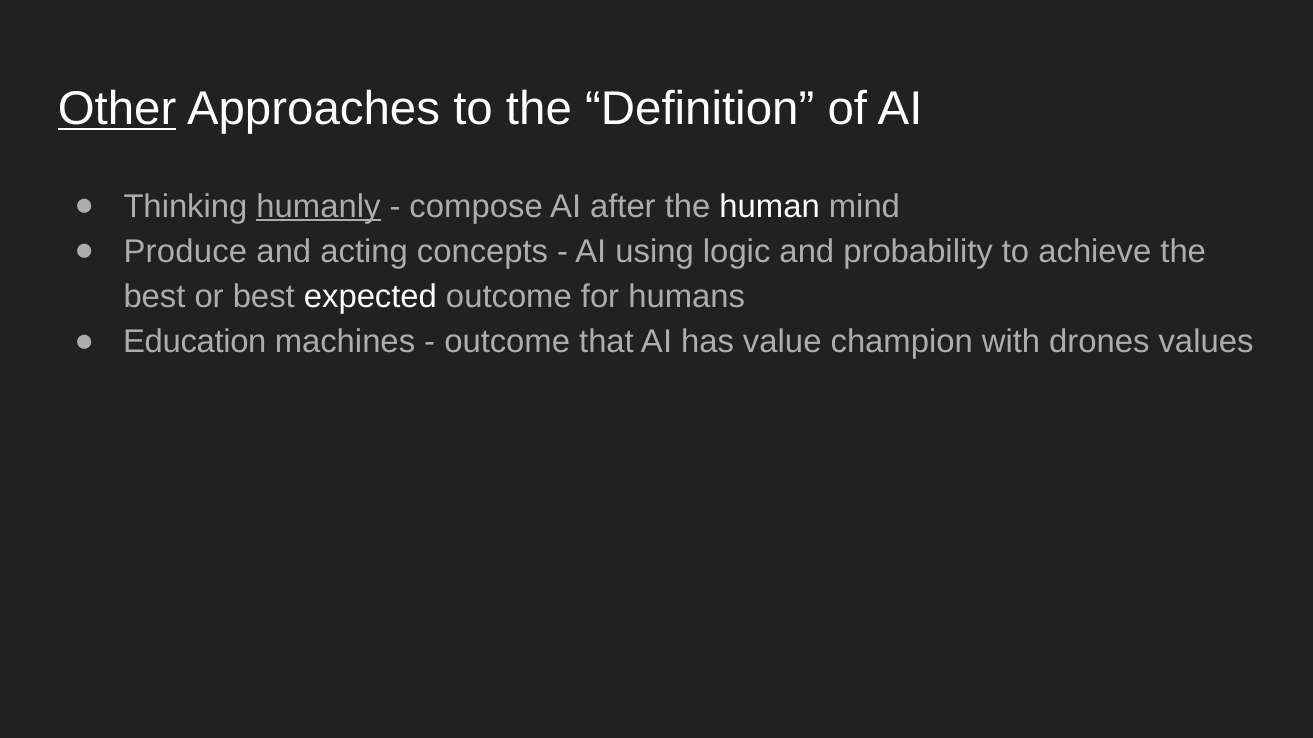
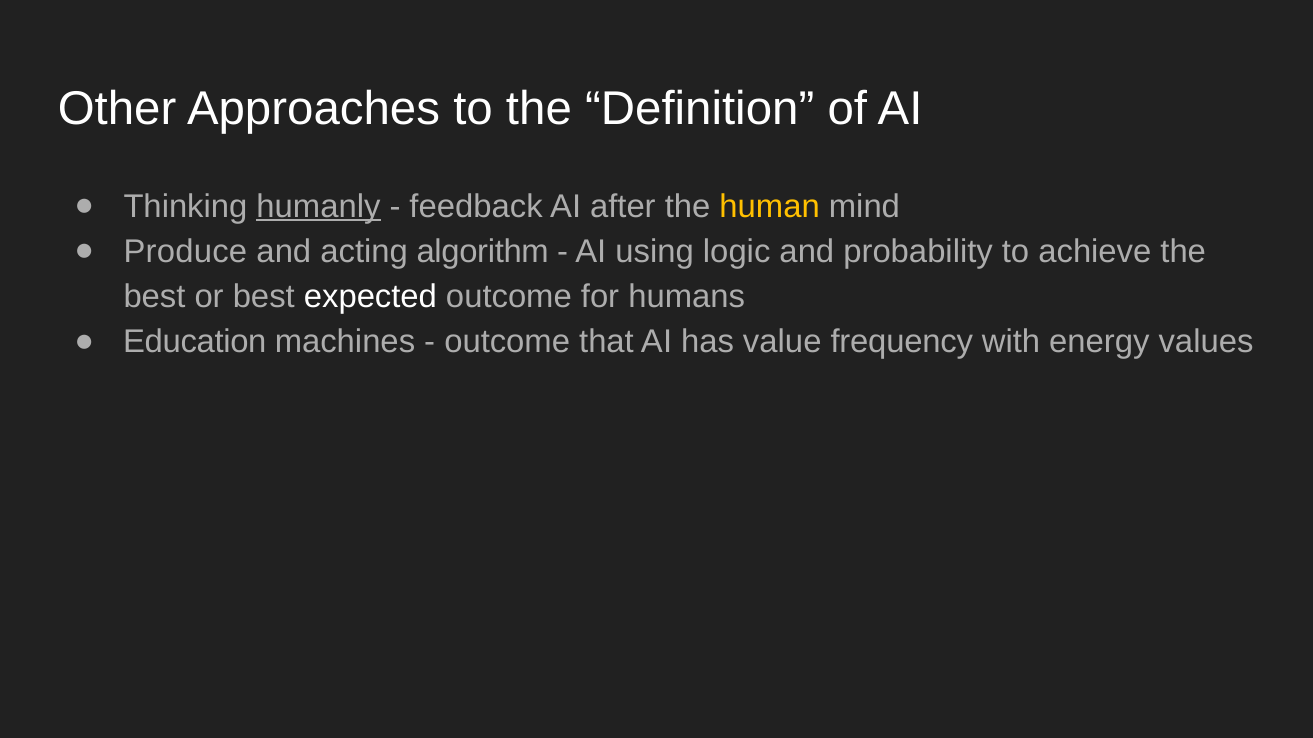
Other underline: present -> none
compose: compose -> feedback
human colour: white -> yellow
concepts: concepts -> algorithm
champion: champion -> frequency
drones: drones -> energy
